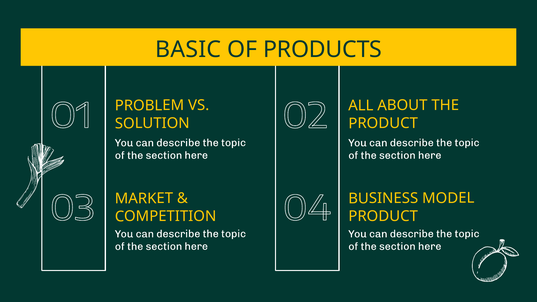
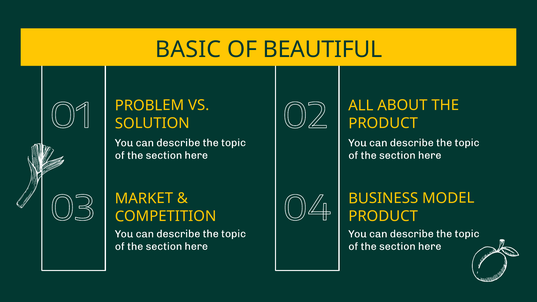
PRODUCTS: PRODUCTS -> BEAUTIFUL
